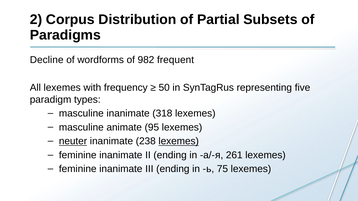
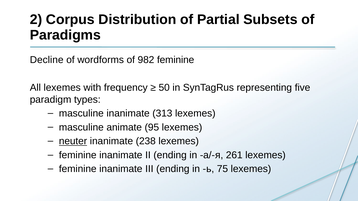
982 frequent: frequent -> feminine
318: 318 -> 313
lexemes at (179, 141) underline: present -> none
